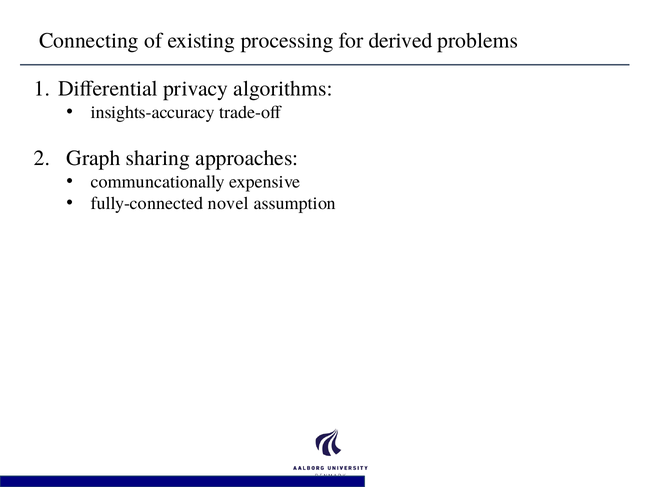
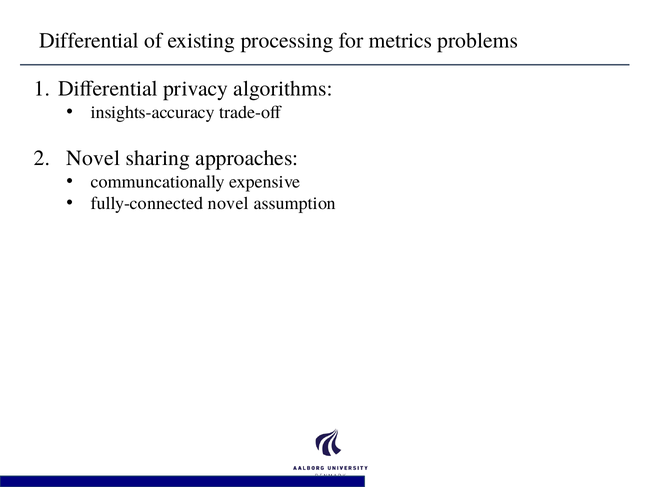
Connecting at (89, 41): Connecting -> Differential
derived: derived -> metrics
Graph at (93, 158): Graph -> Novel
